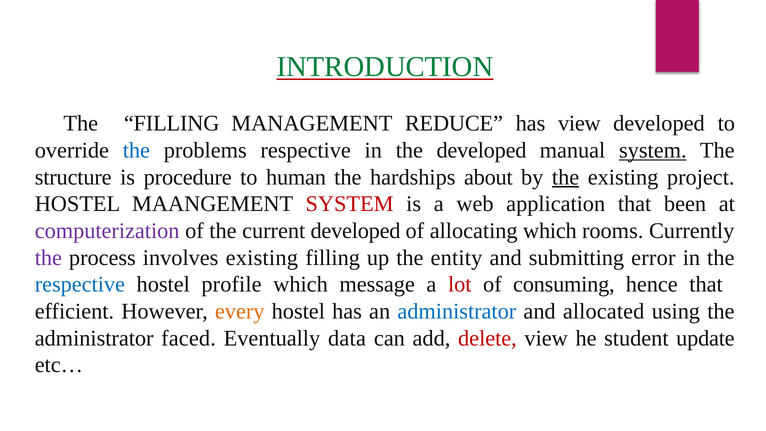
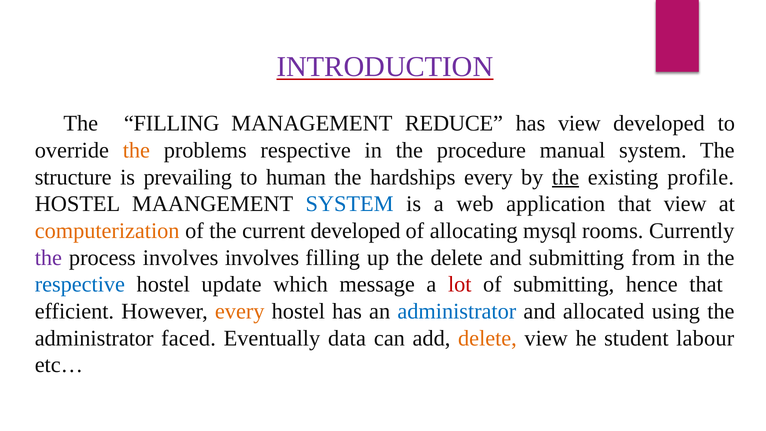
INTRODUCTION colour: green -> purple
the at (136, 150) colour: blue -> orange
the developed: developed -> procedure
system at (653, 150) underline: present -> none
procedure: procedure -> prevailing
hardships about: about -> every
project: project -> profile
SYSTEM at (350, 204) colour: red -> blue
that been: been -> view
computerization colour: purple -> orange
allocating which: which -> mysql
involves existing: existing -> involves
the entity: entity -> delete
error: error -> from
profile: profile -> update
of consuming: consuming -> submitting
delete at (487, 338) colour: red -> orange
update: update -> labour
